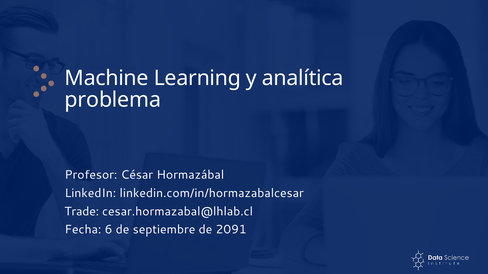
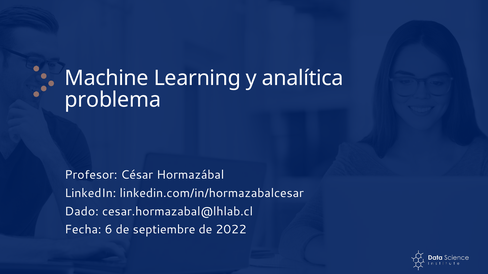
Trade: Trade -> Dado
2091: 2091 -> 2022
